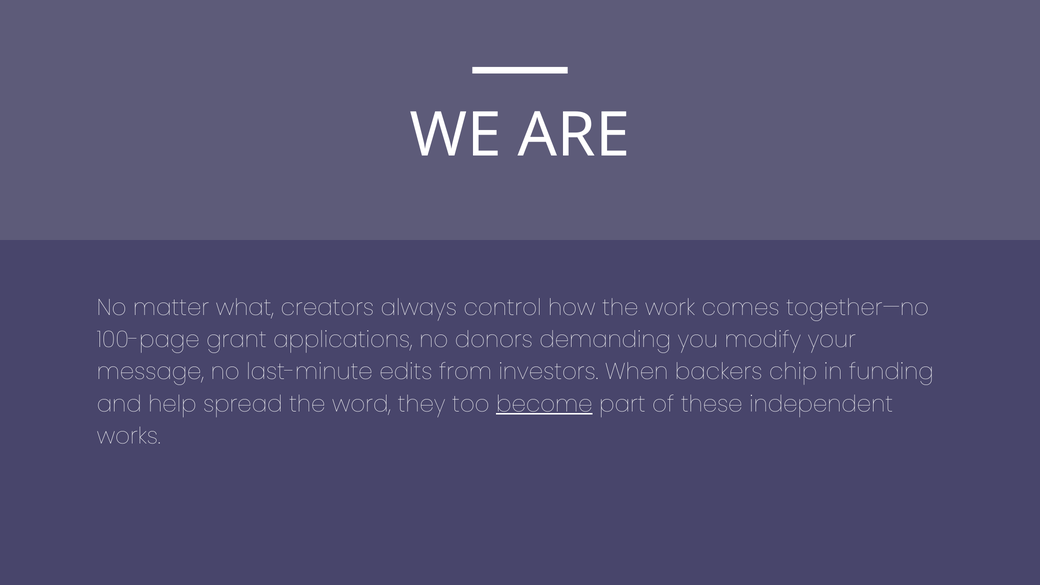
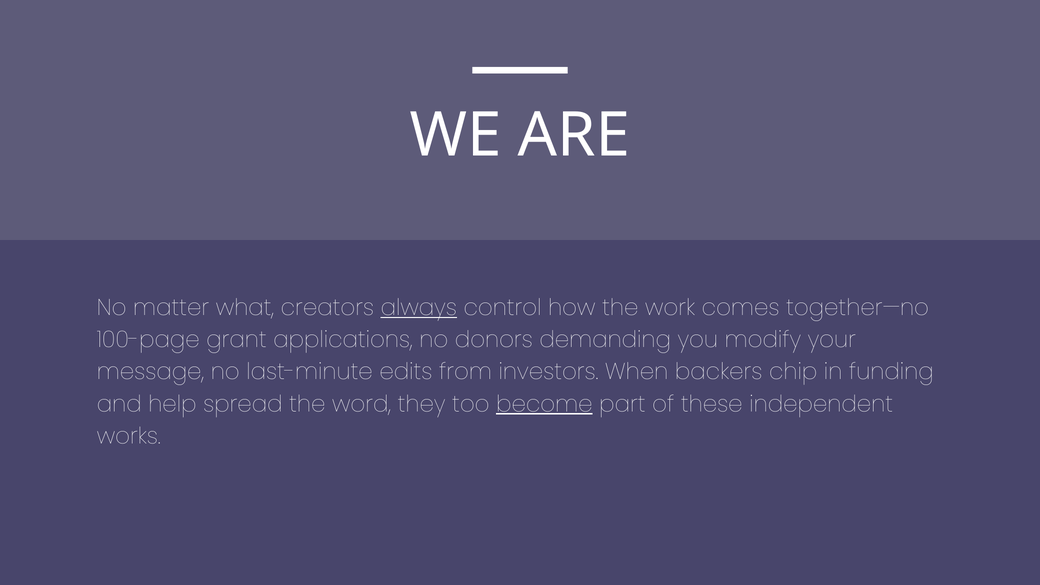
always underline: none -> present
